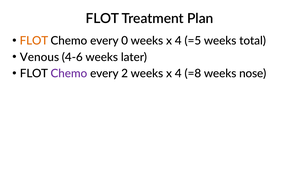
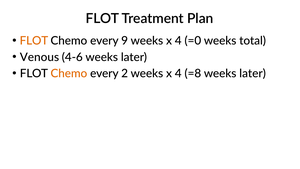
0: 0 -> 9
=5: =5 -> =0
Chemo at (69, 74) colour: purple -> orange
=8 weeks nose: nose -> later
